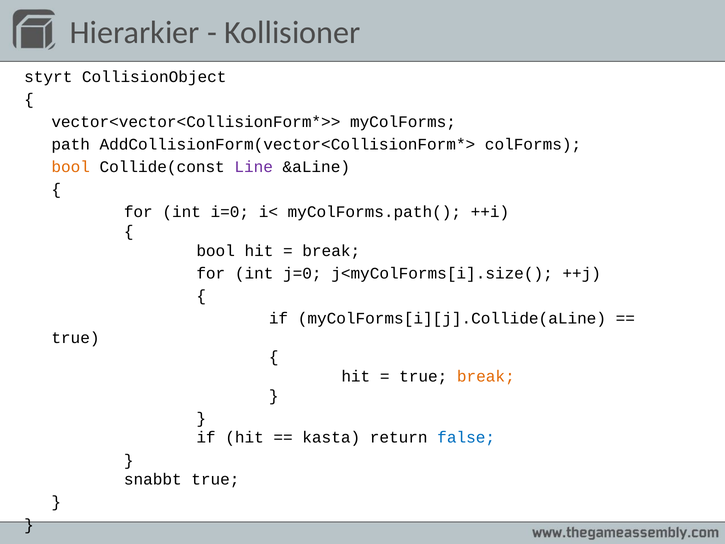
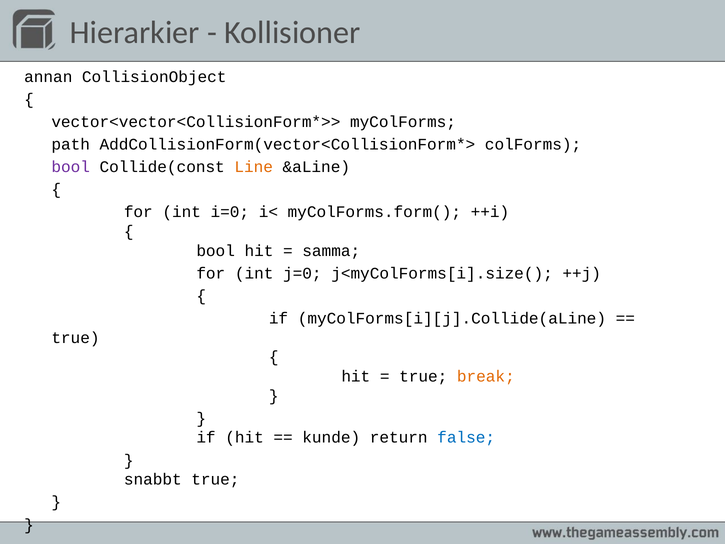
styrt: styrt -> annan
bool at (71, 167) colour: orange -> purple
Line colour: purple -> orange
myColForms.path(: myColForms.path( -> myColForms.form(
break at (331, 251): break -> samma
kasta: kasta -> kunde
